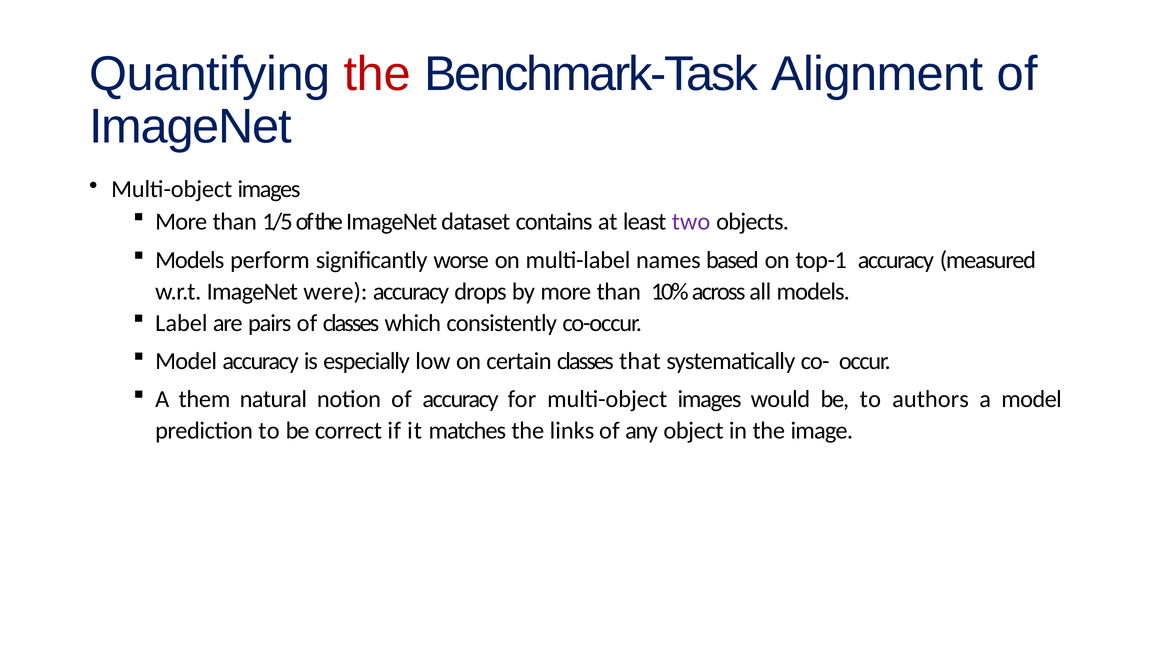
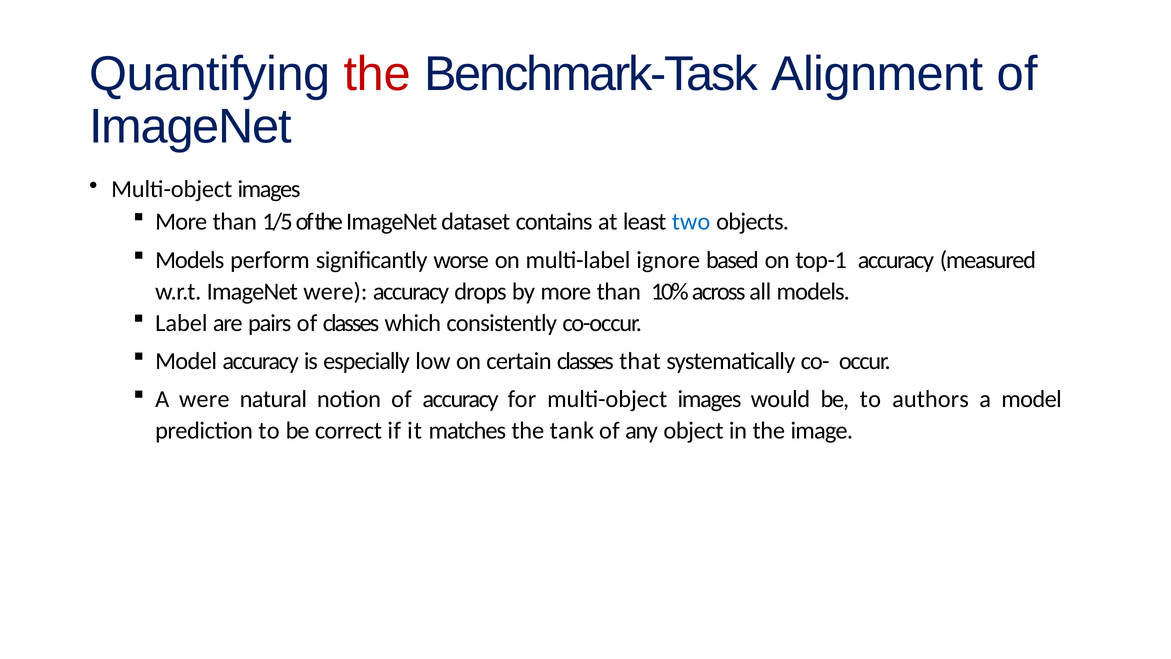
two colour: purple -> blue
names: names -> ignore
A them: them -> were
links: links -> tank
